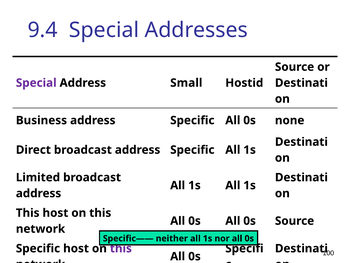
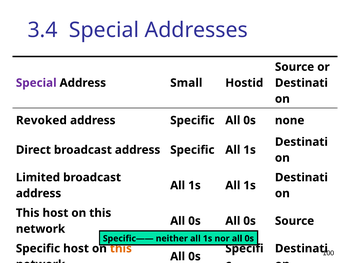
9.4: 9.4 -> 3.4
Business: Business -> Revoked
this at (121, 248) colour: purple -> orange
